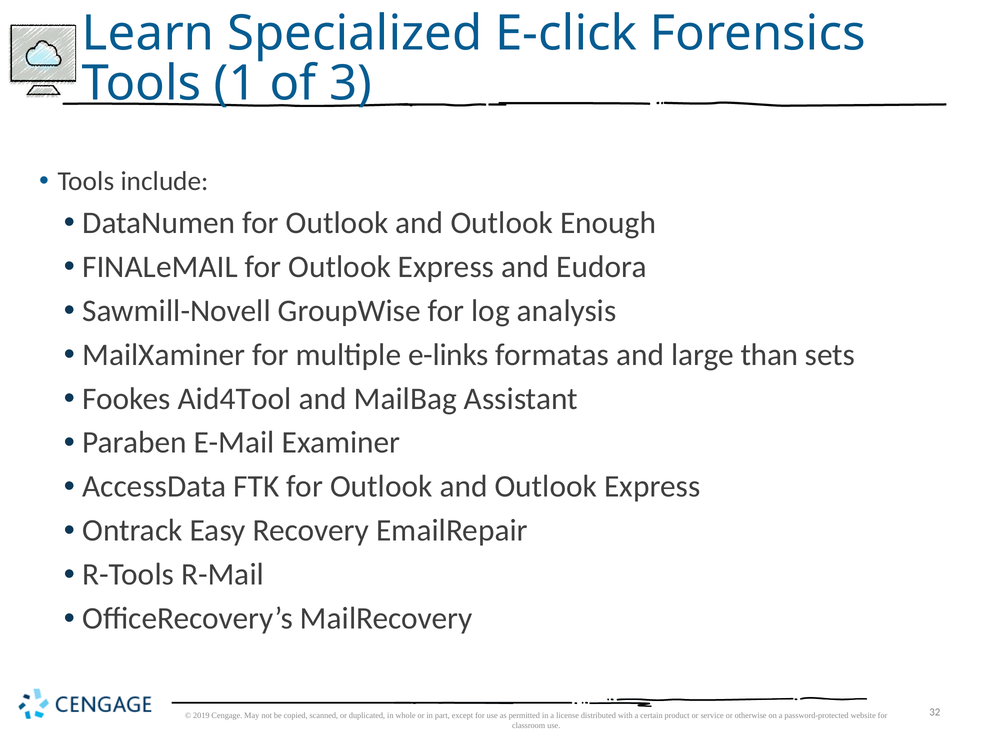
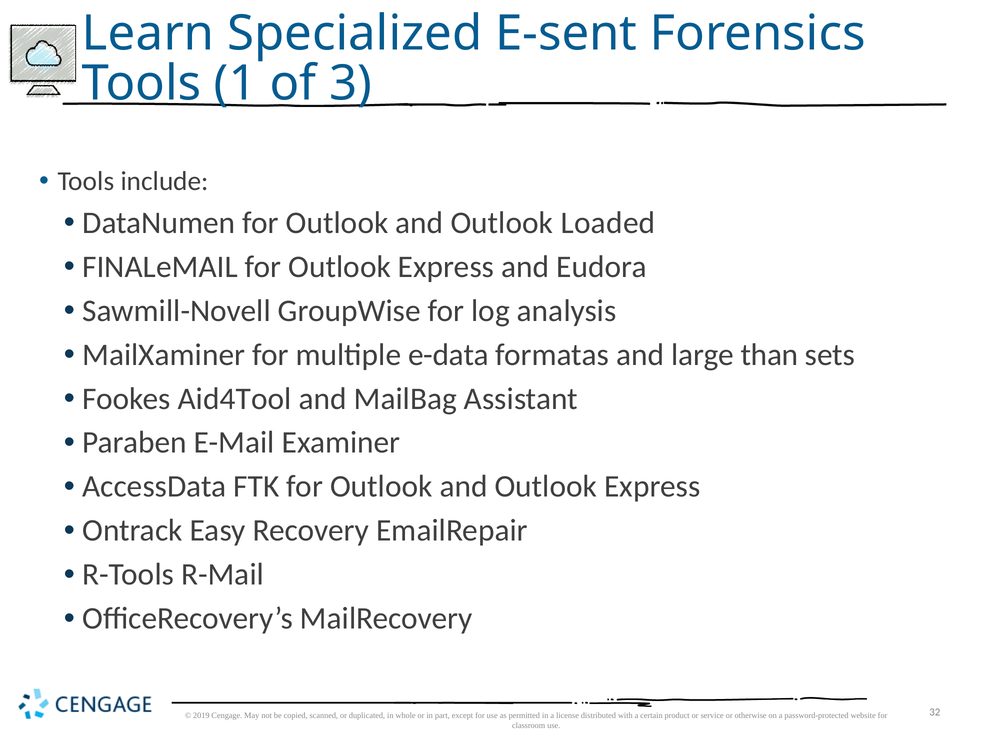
E-click: E-click -> E-sent
Enough: Enough -> Loaded
e-links: e-links -> e-data
